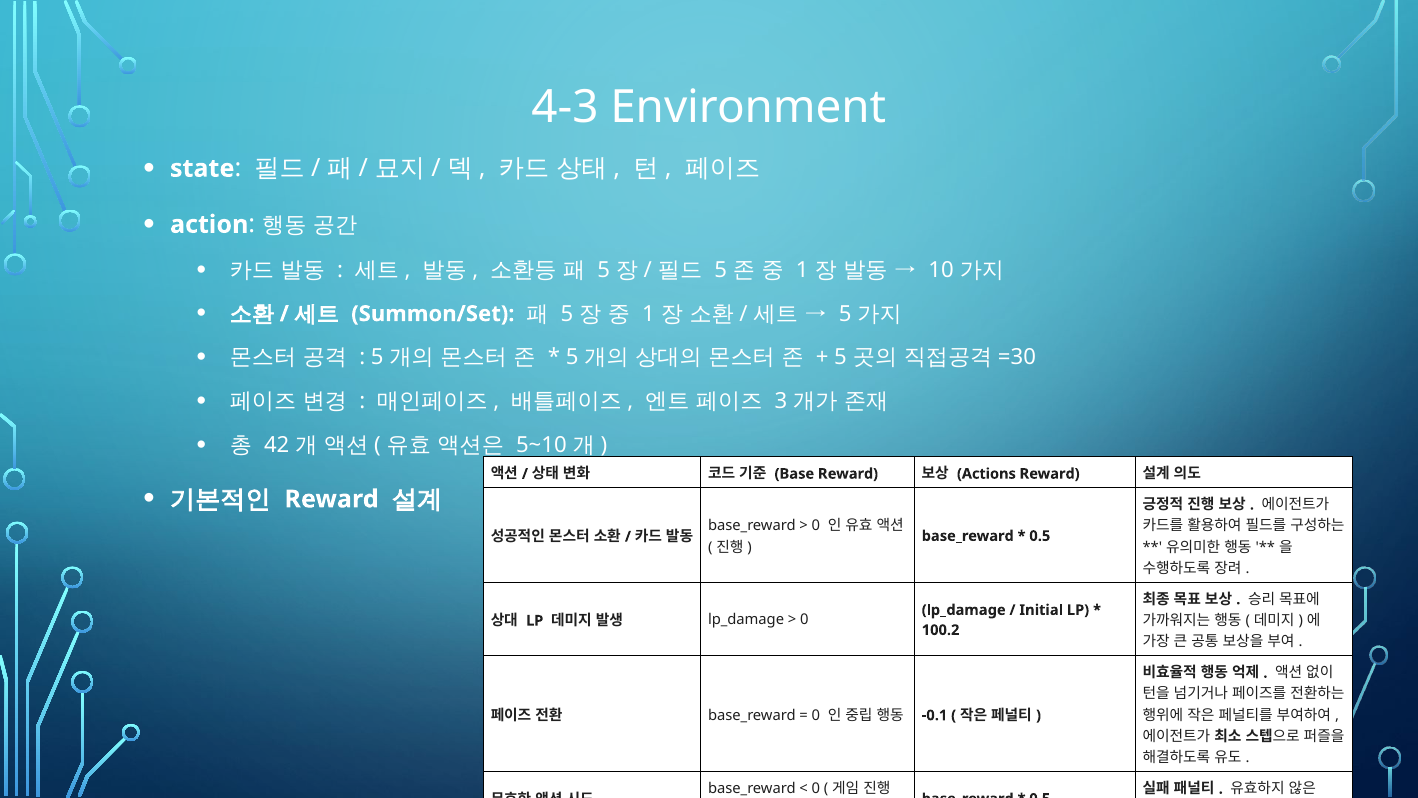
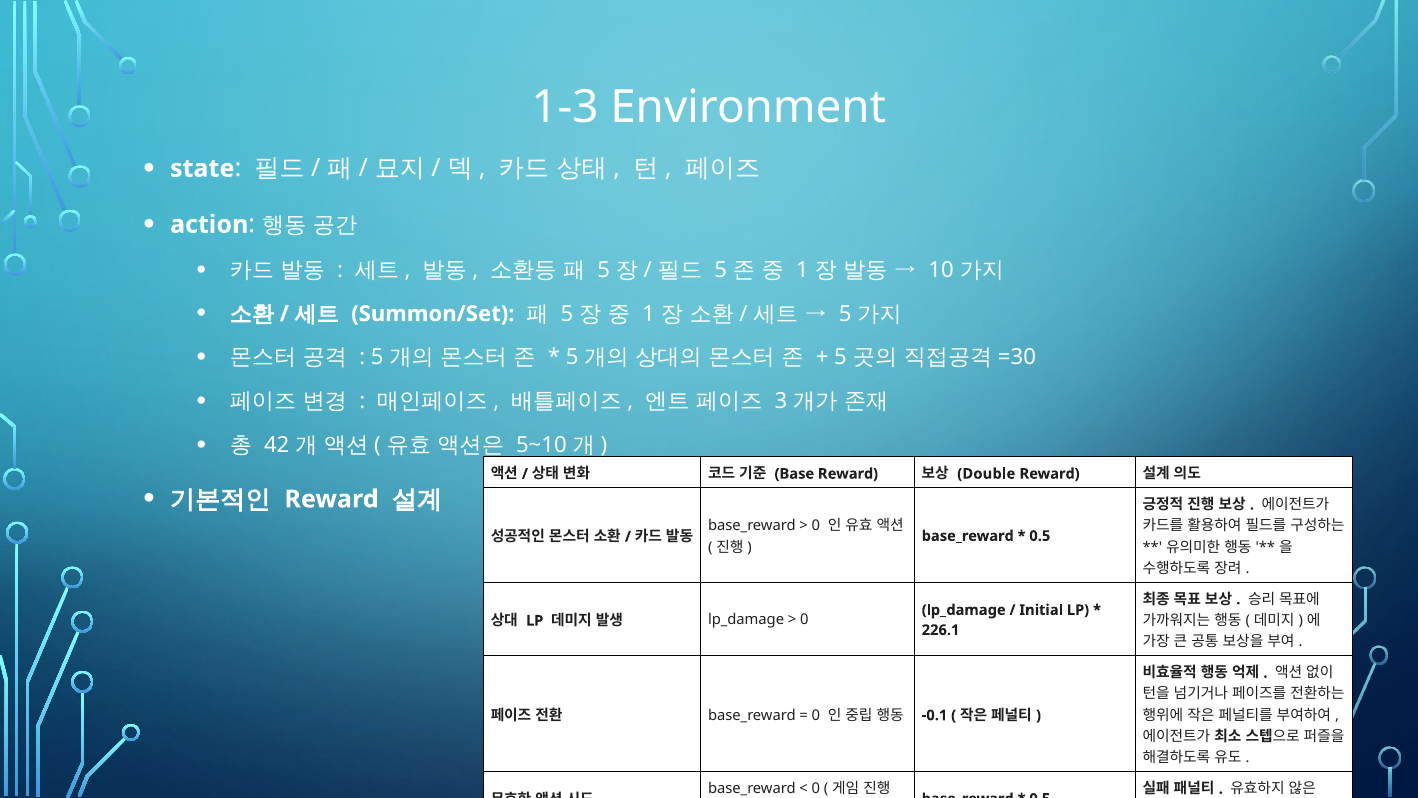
4-3: 4-3 -> 1-3
Actions: Actions -> Double
100.2: 100.2 -> 226.1
